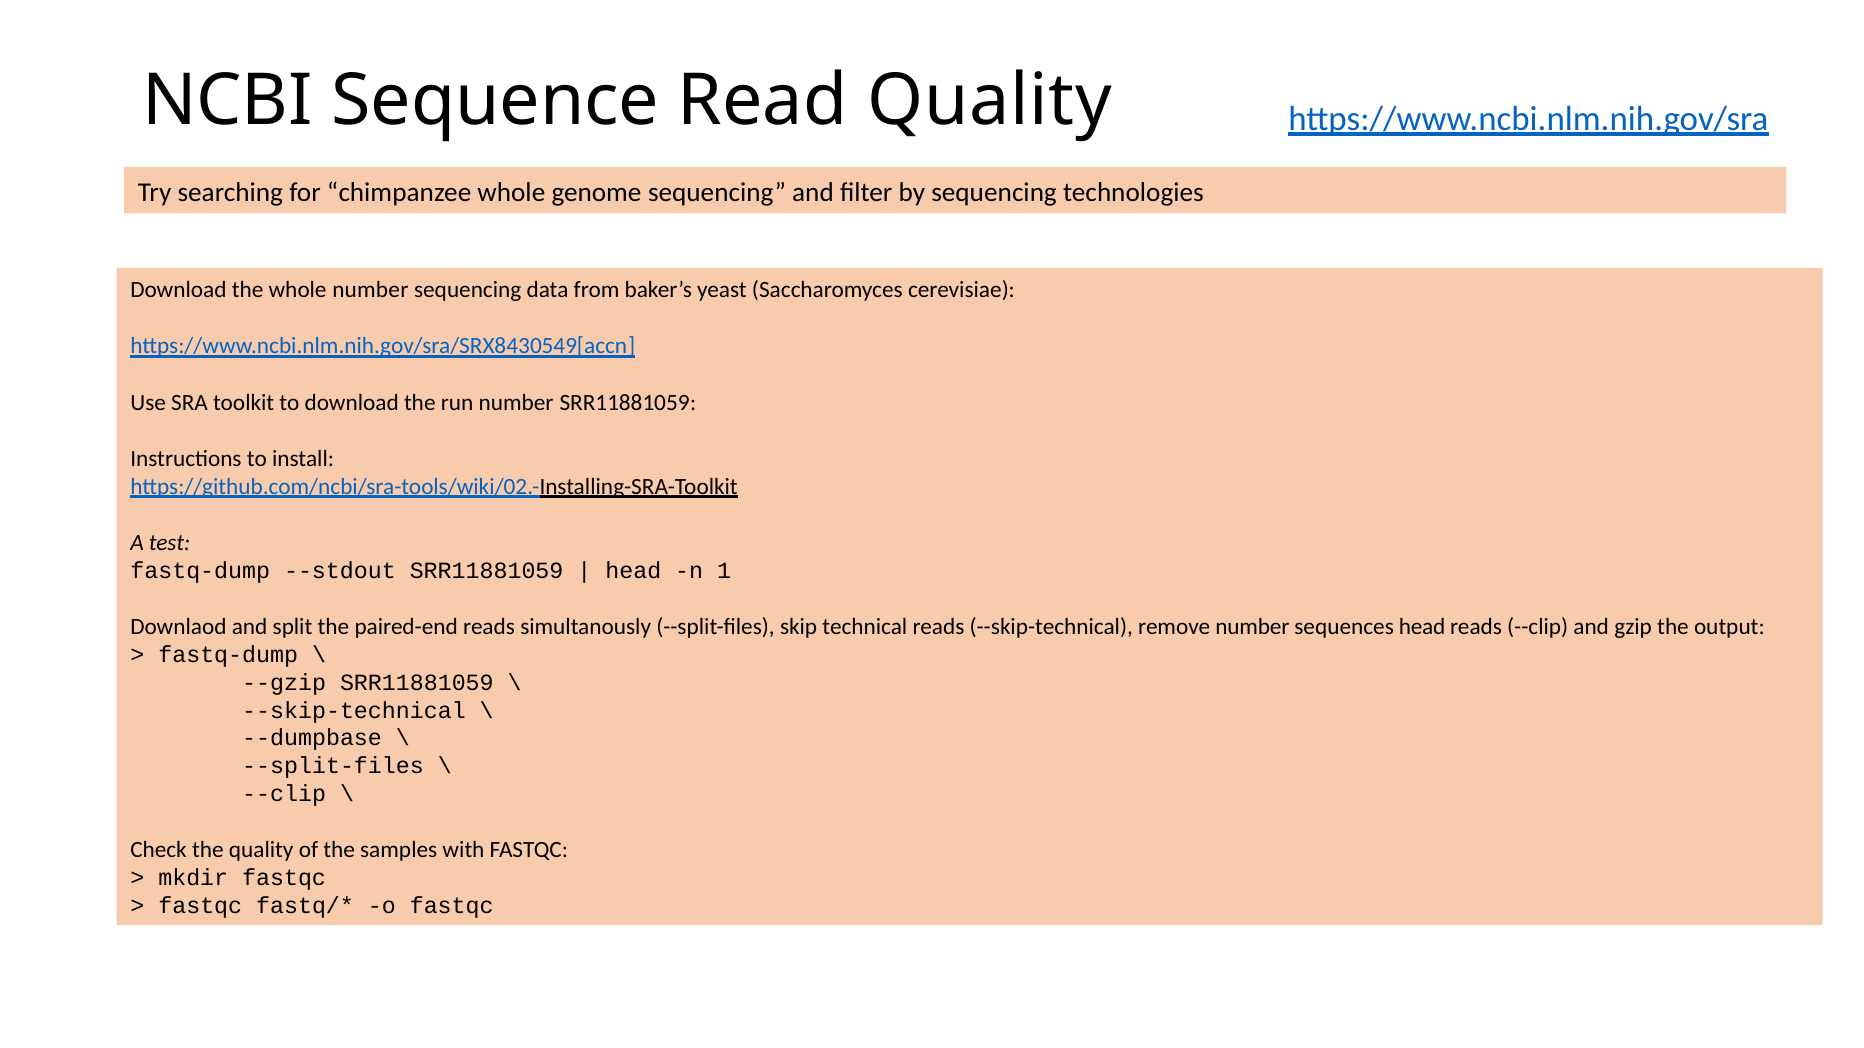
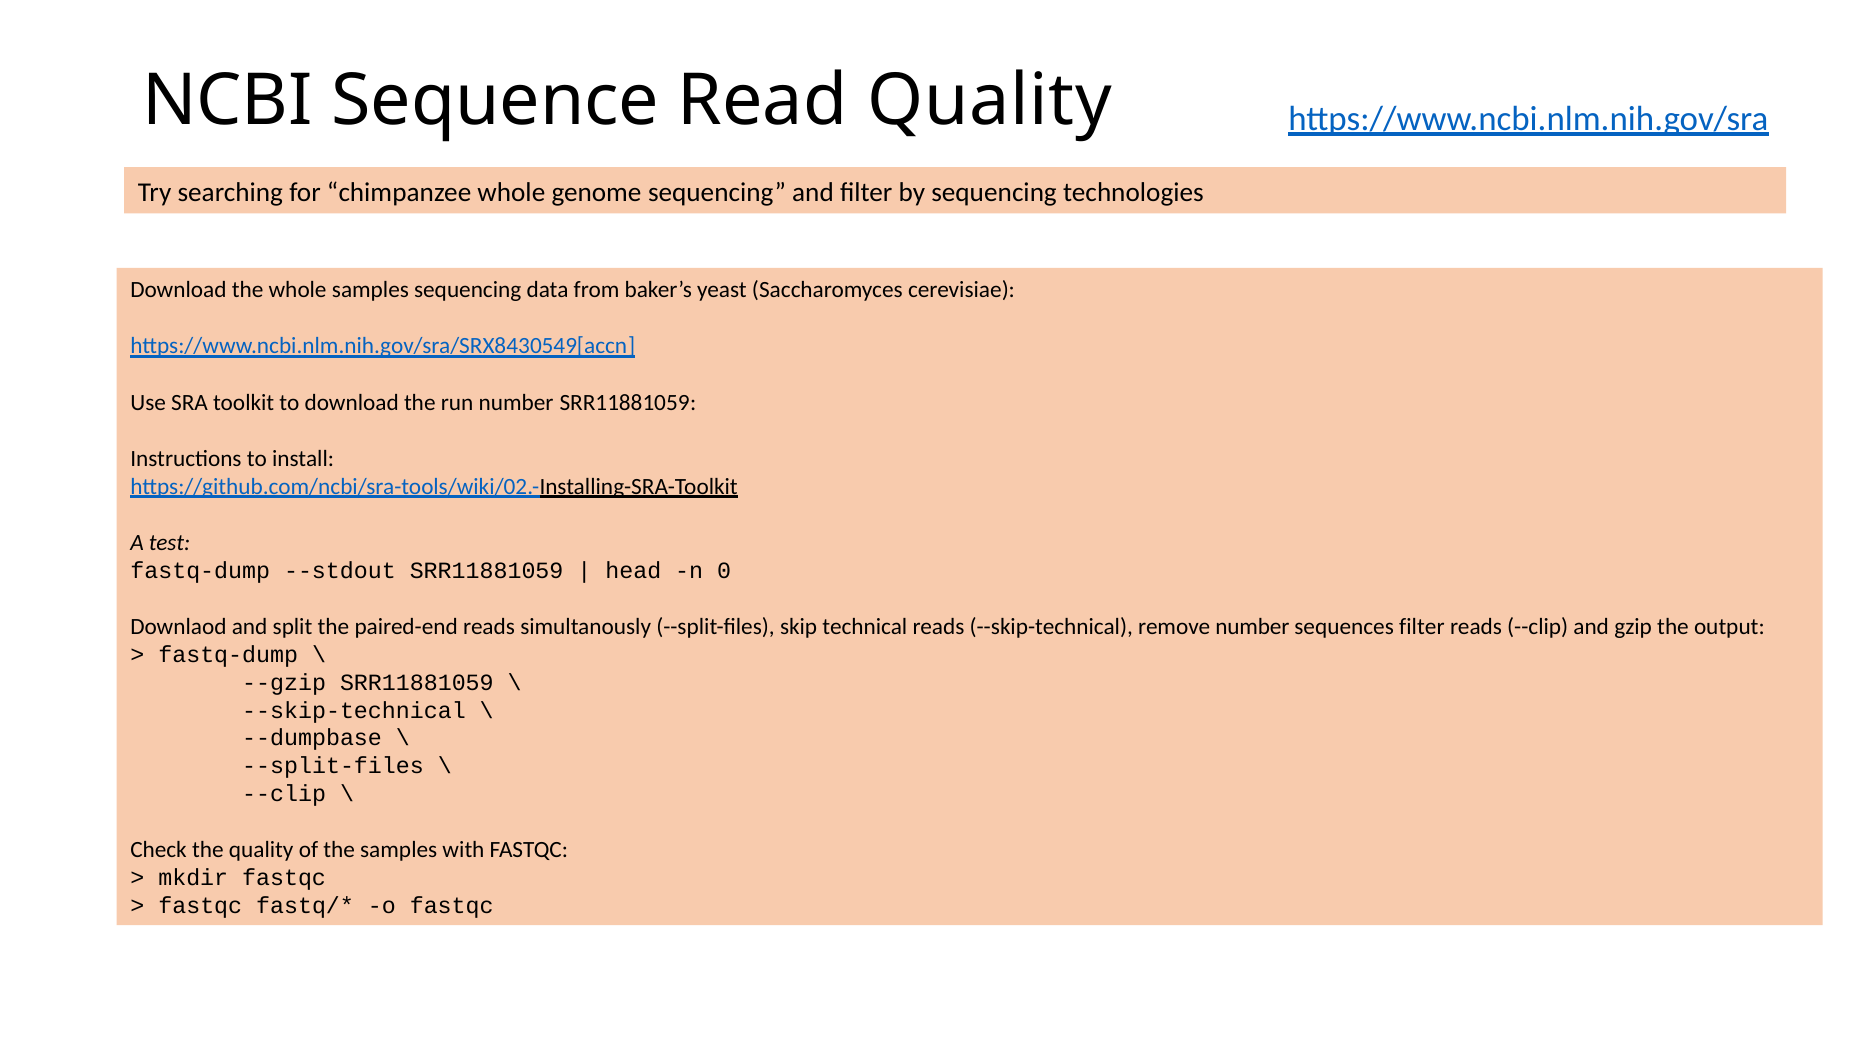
whole number: number -> samples
1: 1 -> 0
sequences head: head -> filter
